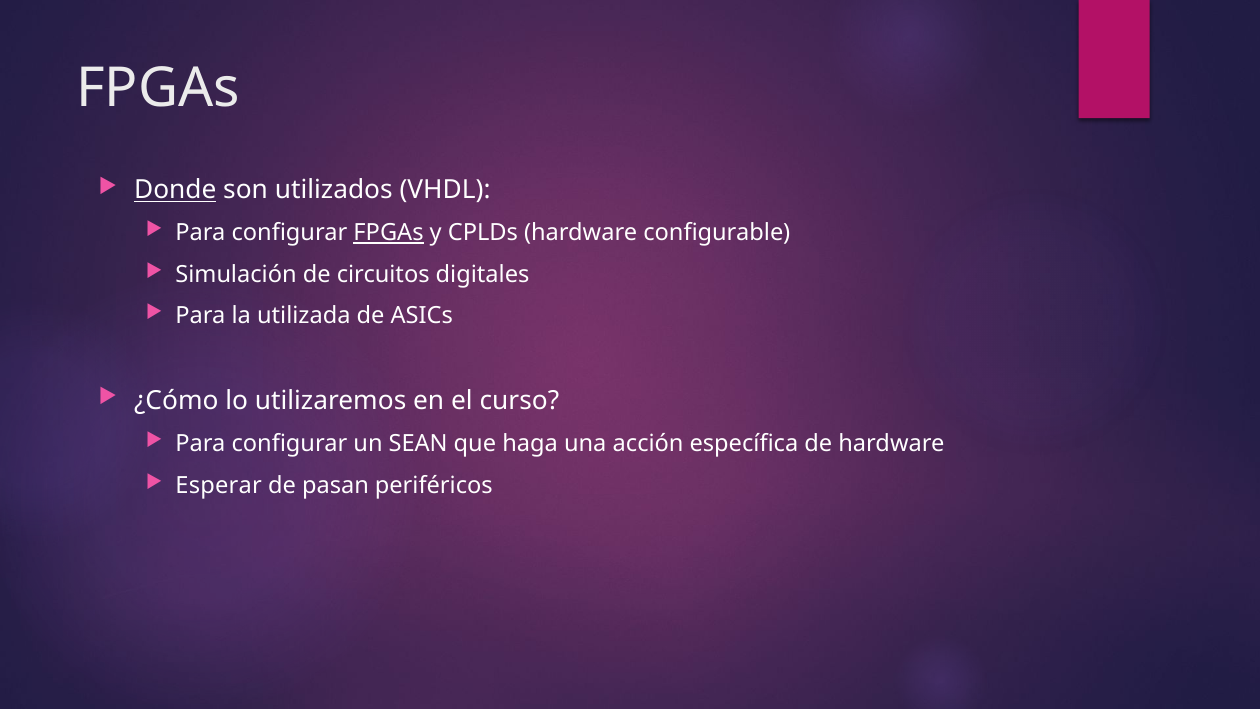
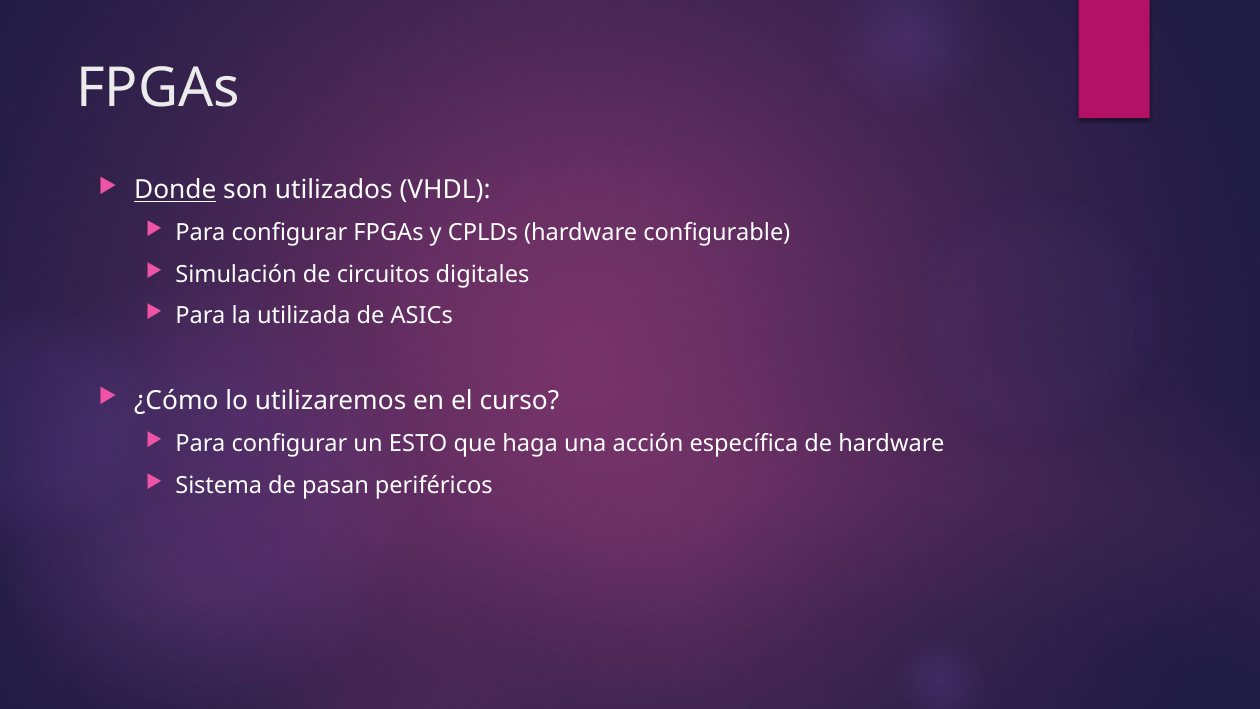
FPGAs at (389, 233) underline: present -> none
SEAN: SEAN -> ESTO
Esperar: Esperar -> Sistema
